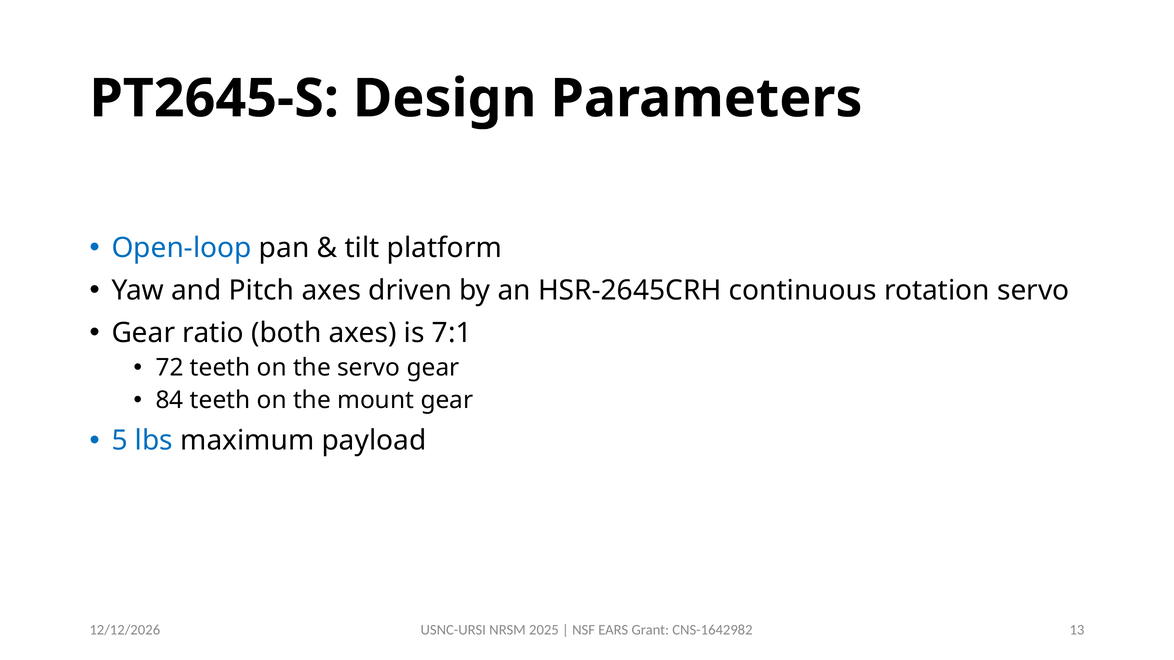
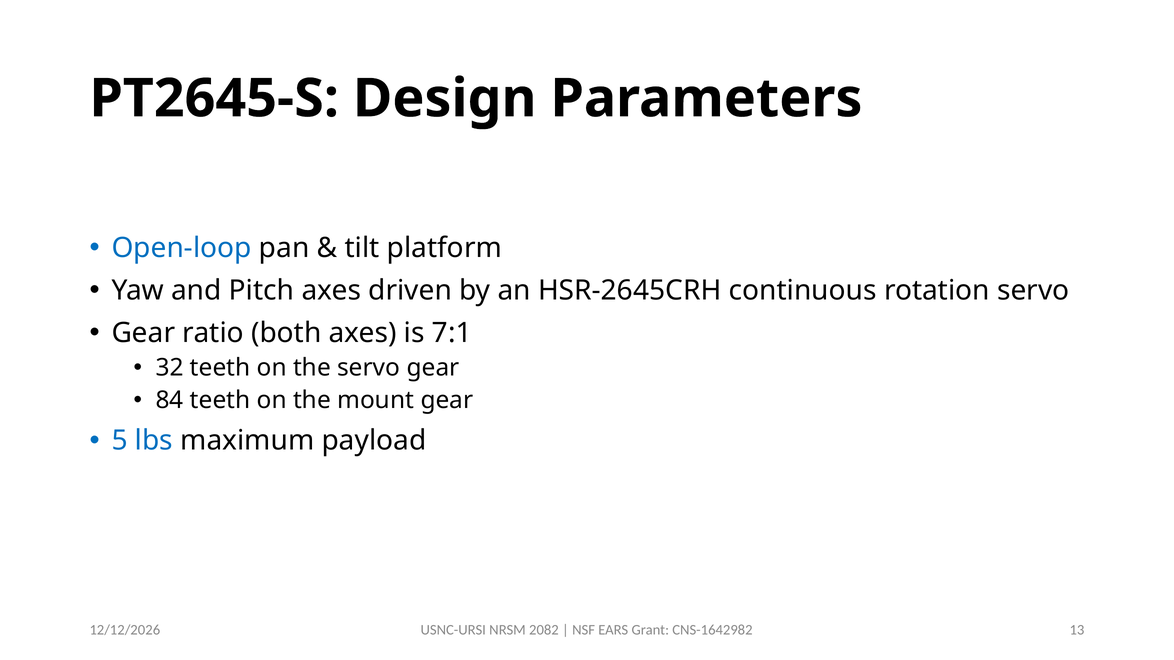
72: 72 -> 32
2025: 2025 -> 2082
